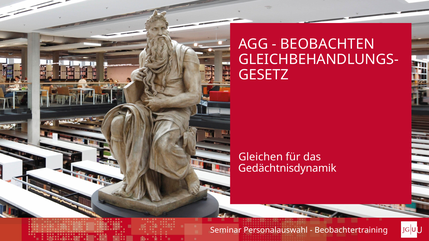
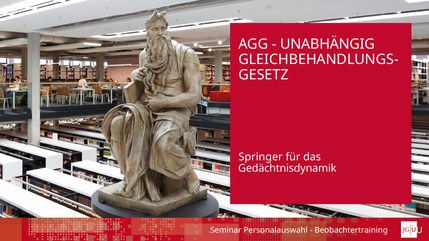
BEOBACHTEN: BEOBACHTEN -> UNABHÄNGIG
Gleichen: Gleichen -> Springer
